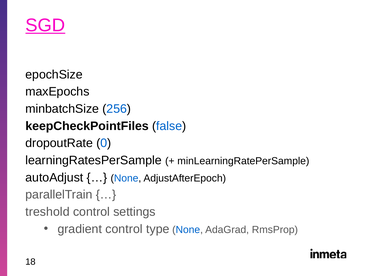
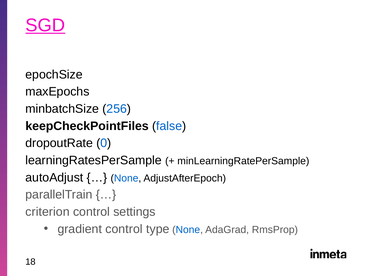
treshold: treshold -> criterion
